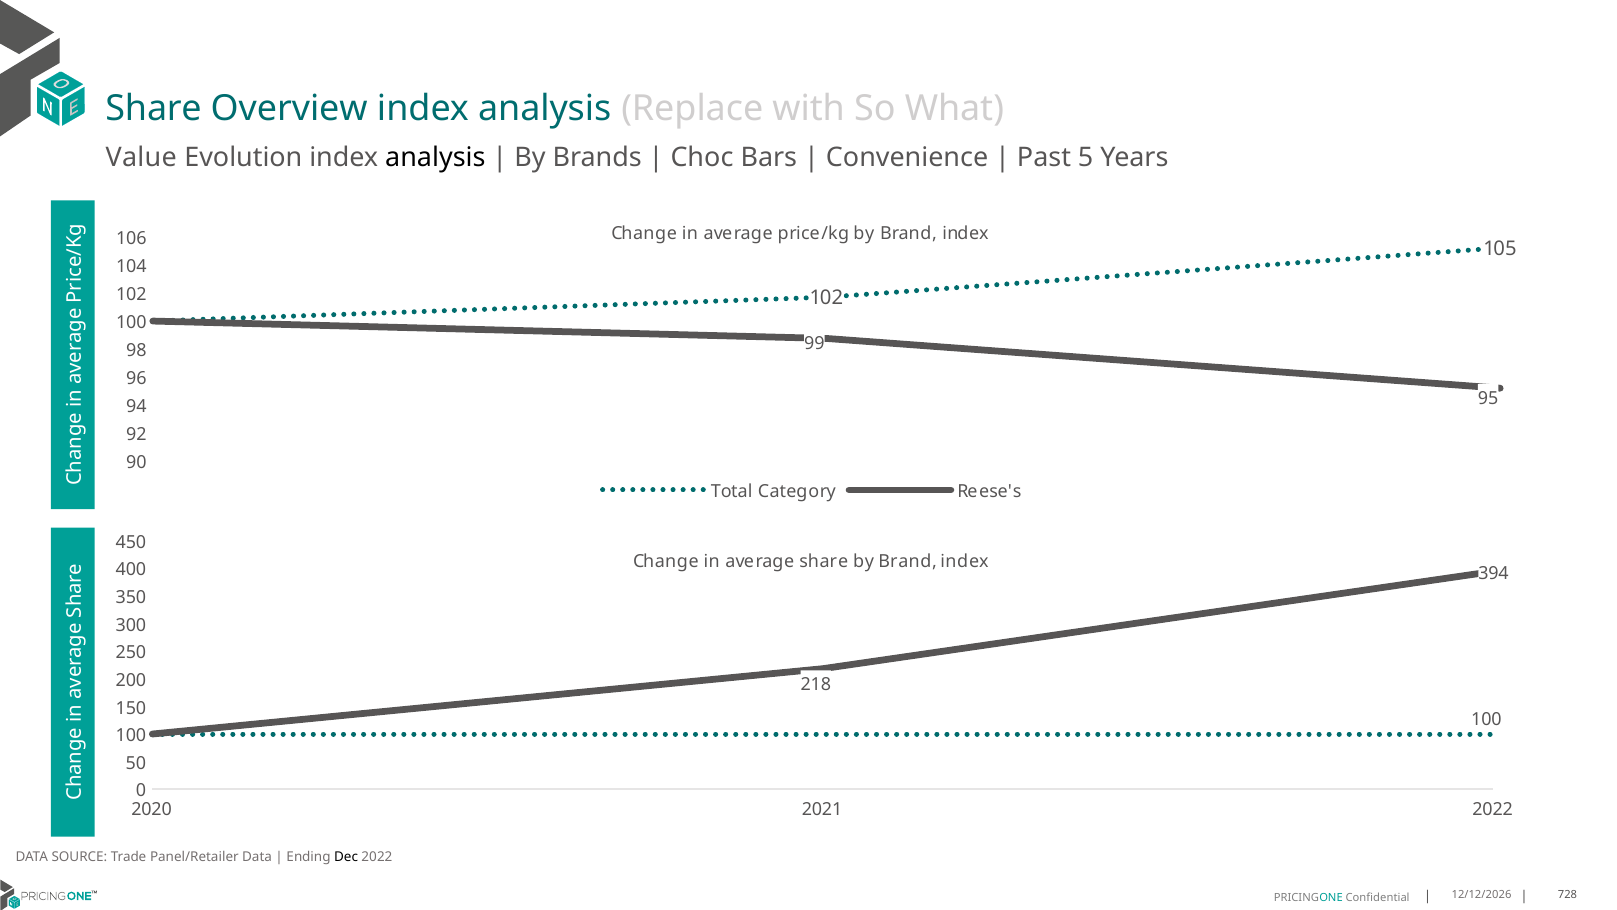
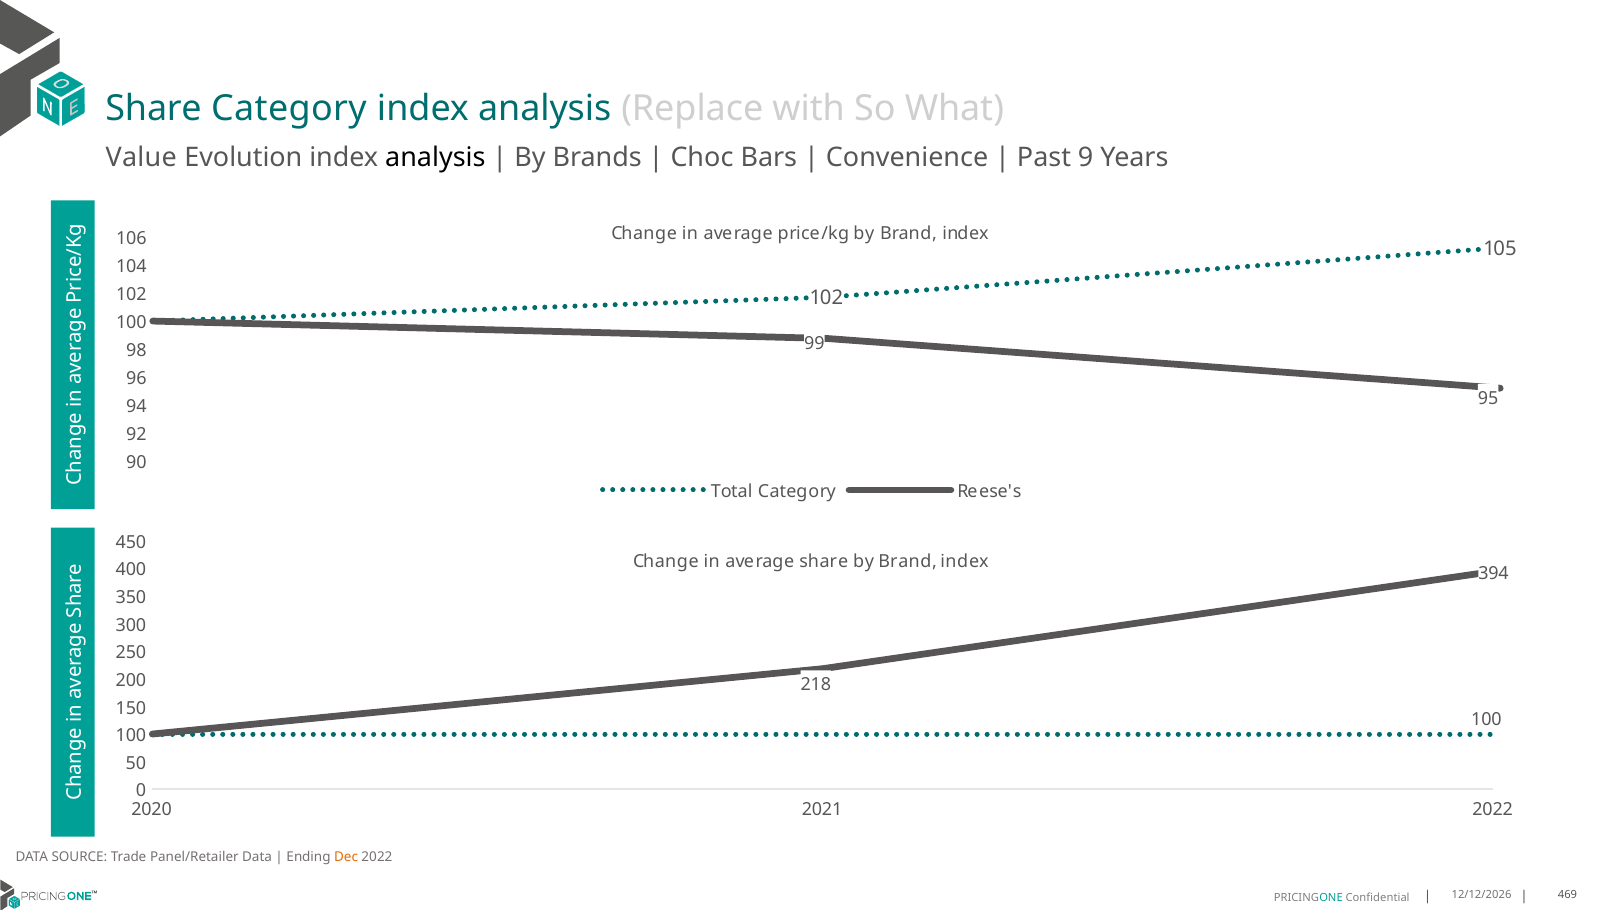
Share Overview: Overview -> Category
5: 5 -> 9
Dec colour: black -> orange
728: 728 -> 469
